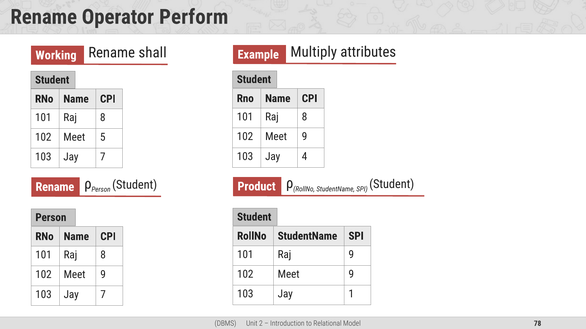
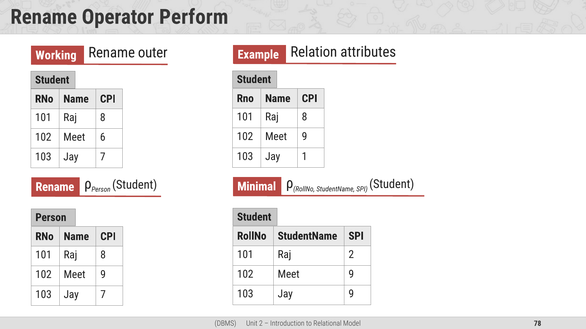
shall: shall -> outer
Multiply: Multiply -> Relation
5: 5 -> 6
4: 4 -> 1
Product: Product -> Minimal
Raj 9: 9 -> 2
Jay 1: 1 -> 9
